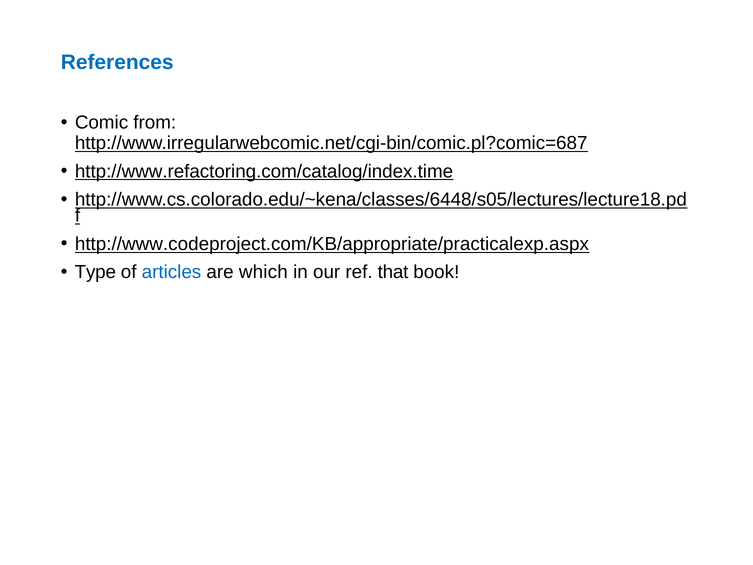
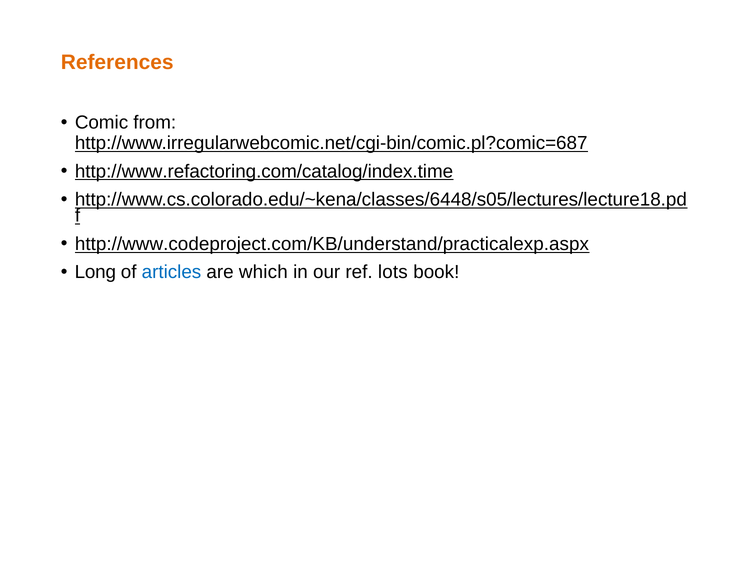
References colour: blue -> orange
http://www.codeproject.com/KB/appropriate/practicalexp.aspx: http://www.codeproject.com/KB/appropriate/practicalexp.aspx -> http://www.codeproject.com/KB/understand/practicalexp.aspx
Type: Type -> Long
that: that -> lots
